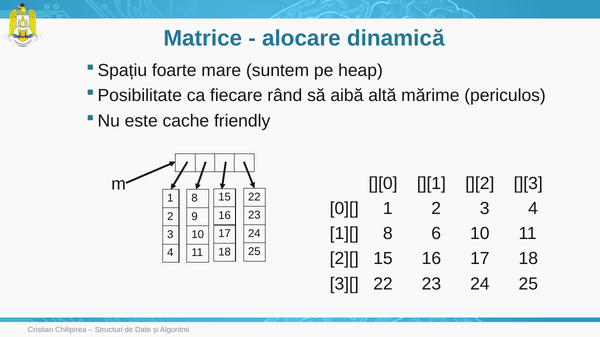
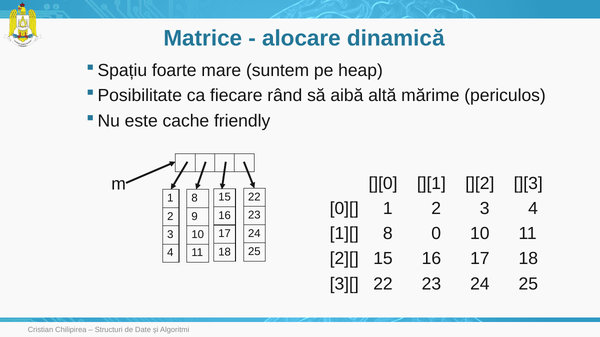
6: 6 -> 0
